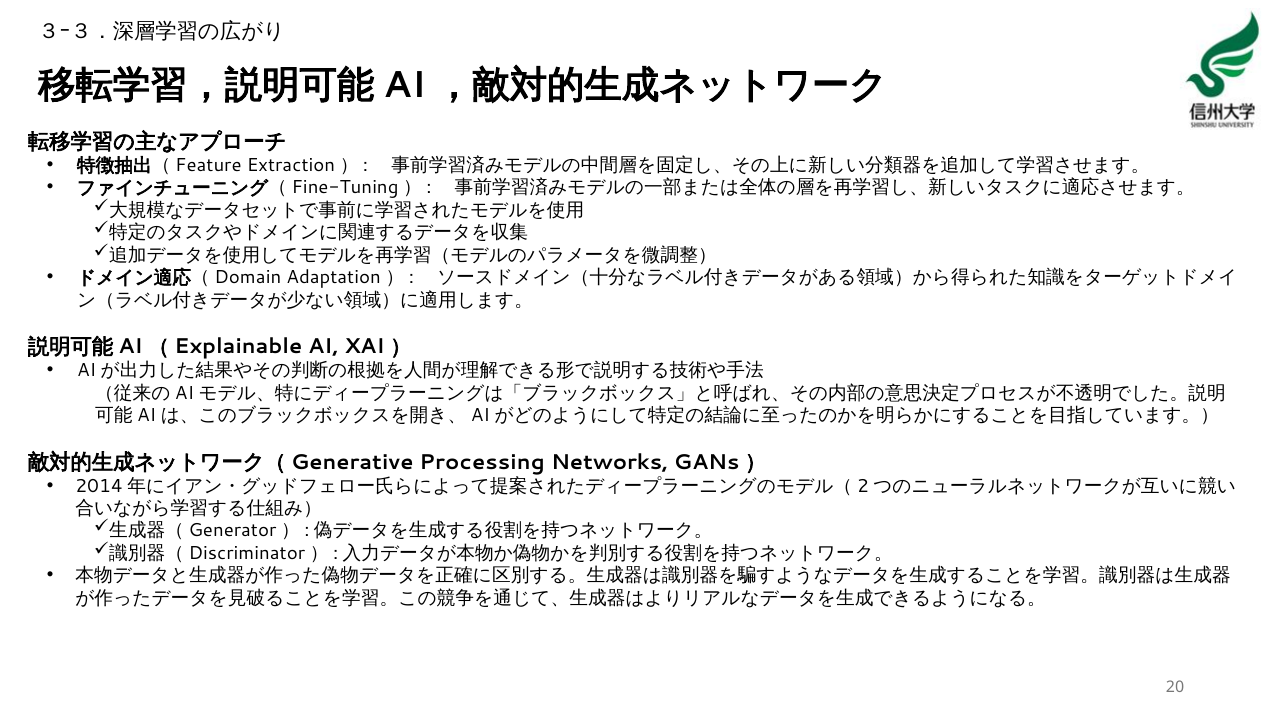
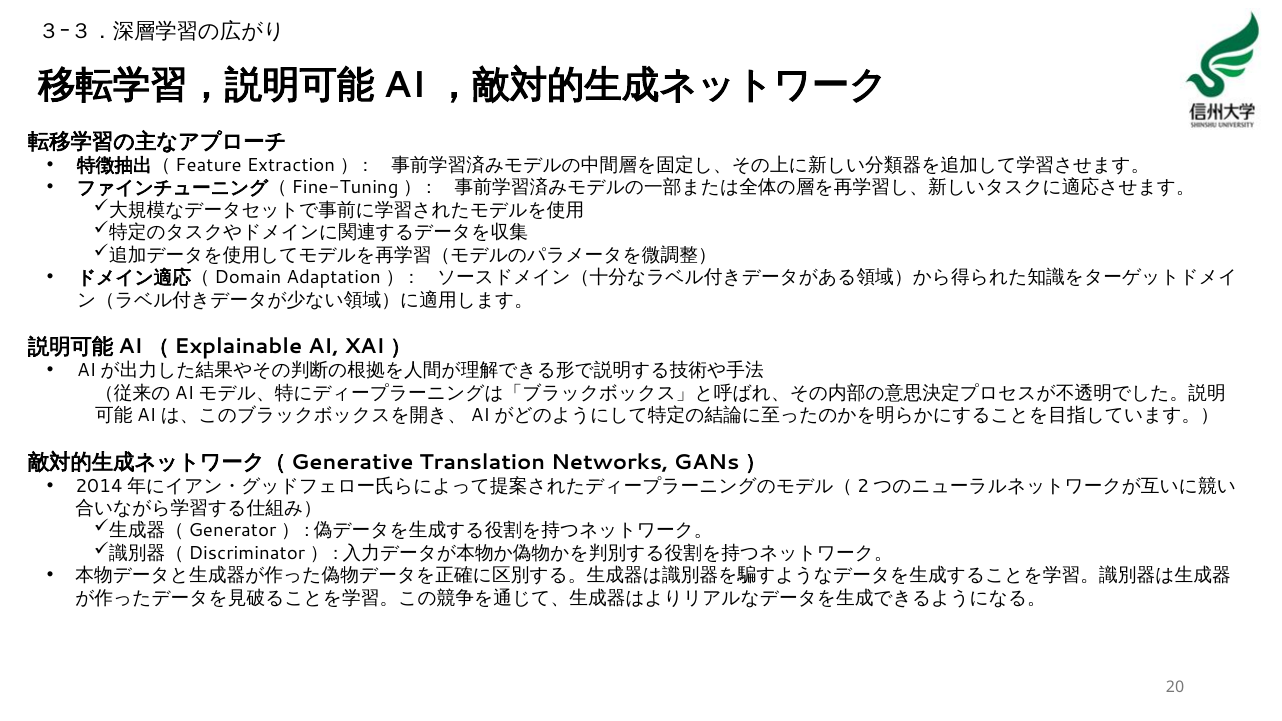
Processing: Processing -> Translation
